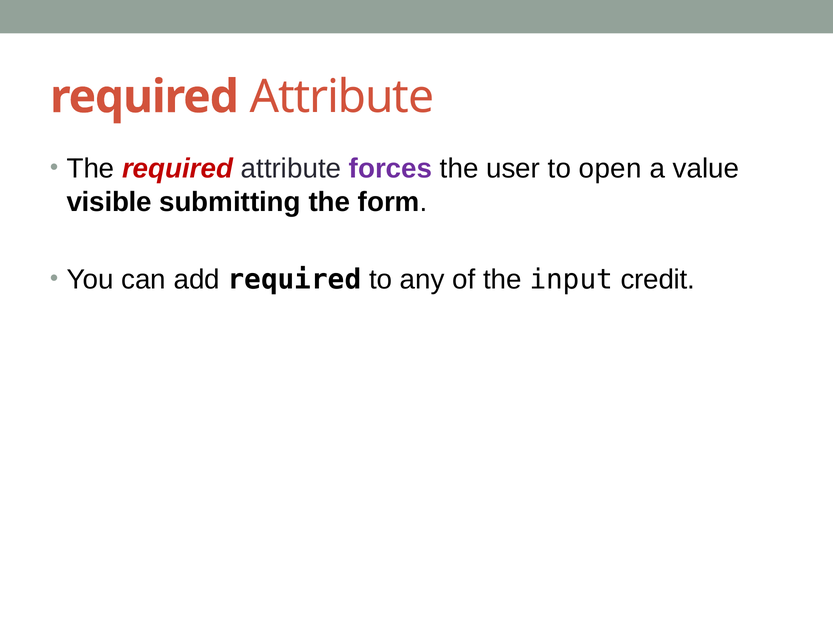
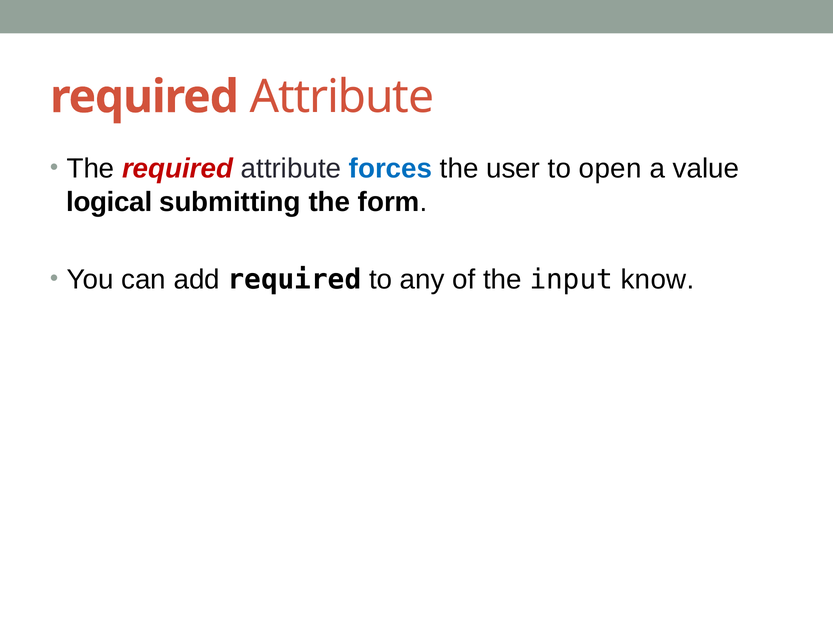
forces colour: purple -> blue
visible: visible -> logical
credit: credit -> know
